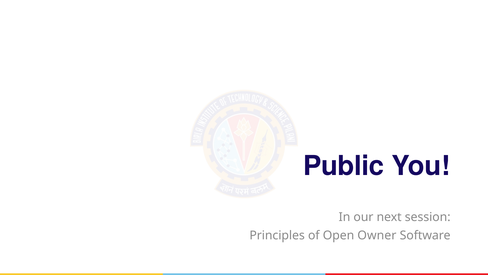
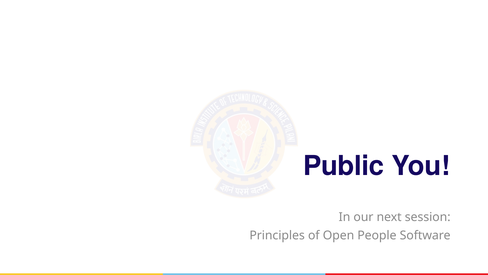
Owner: Owner -> People
